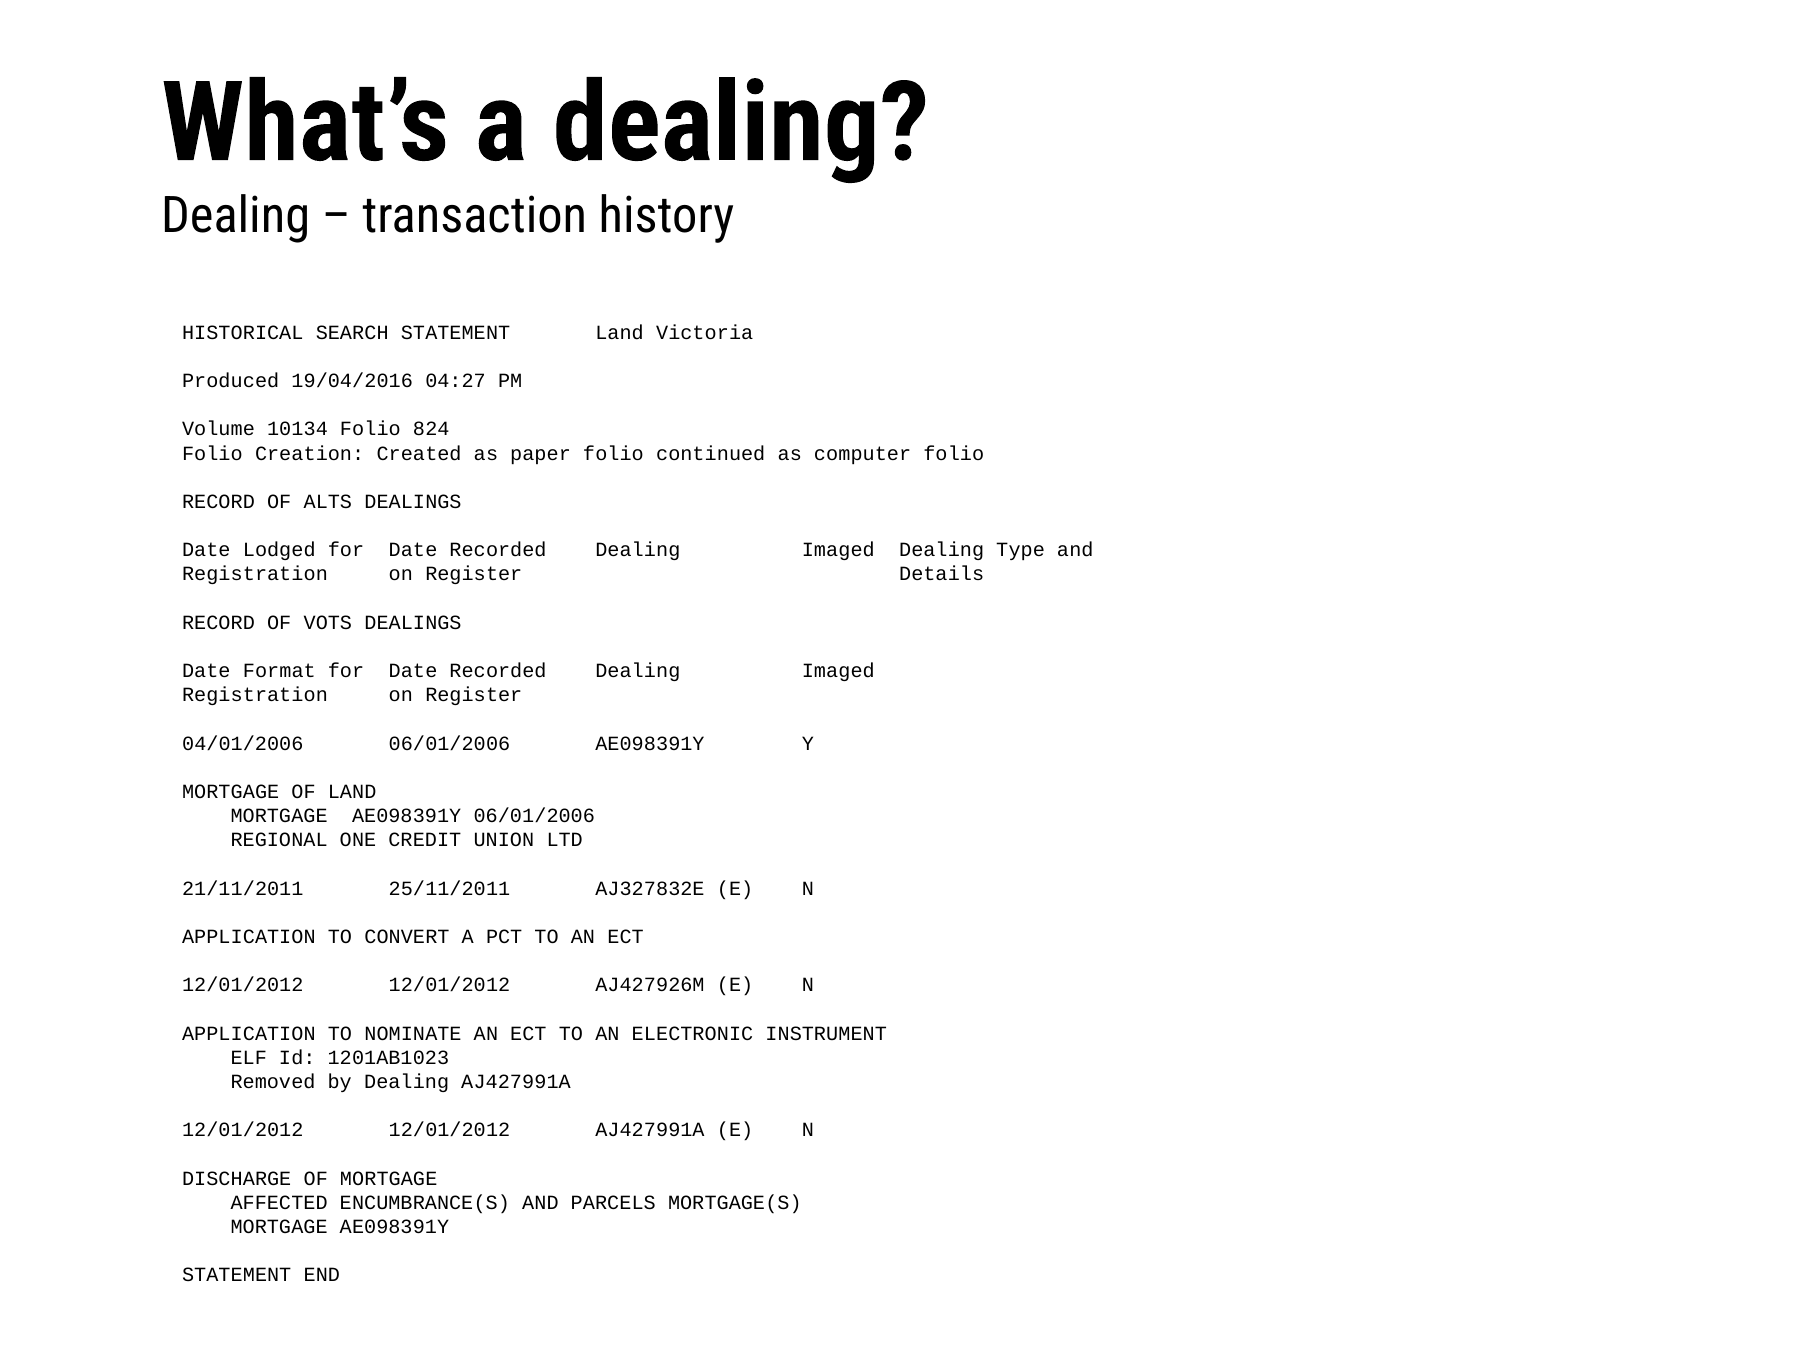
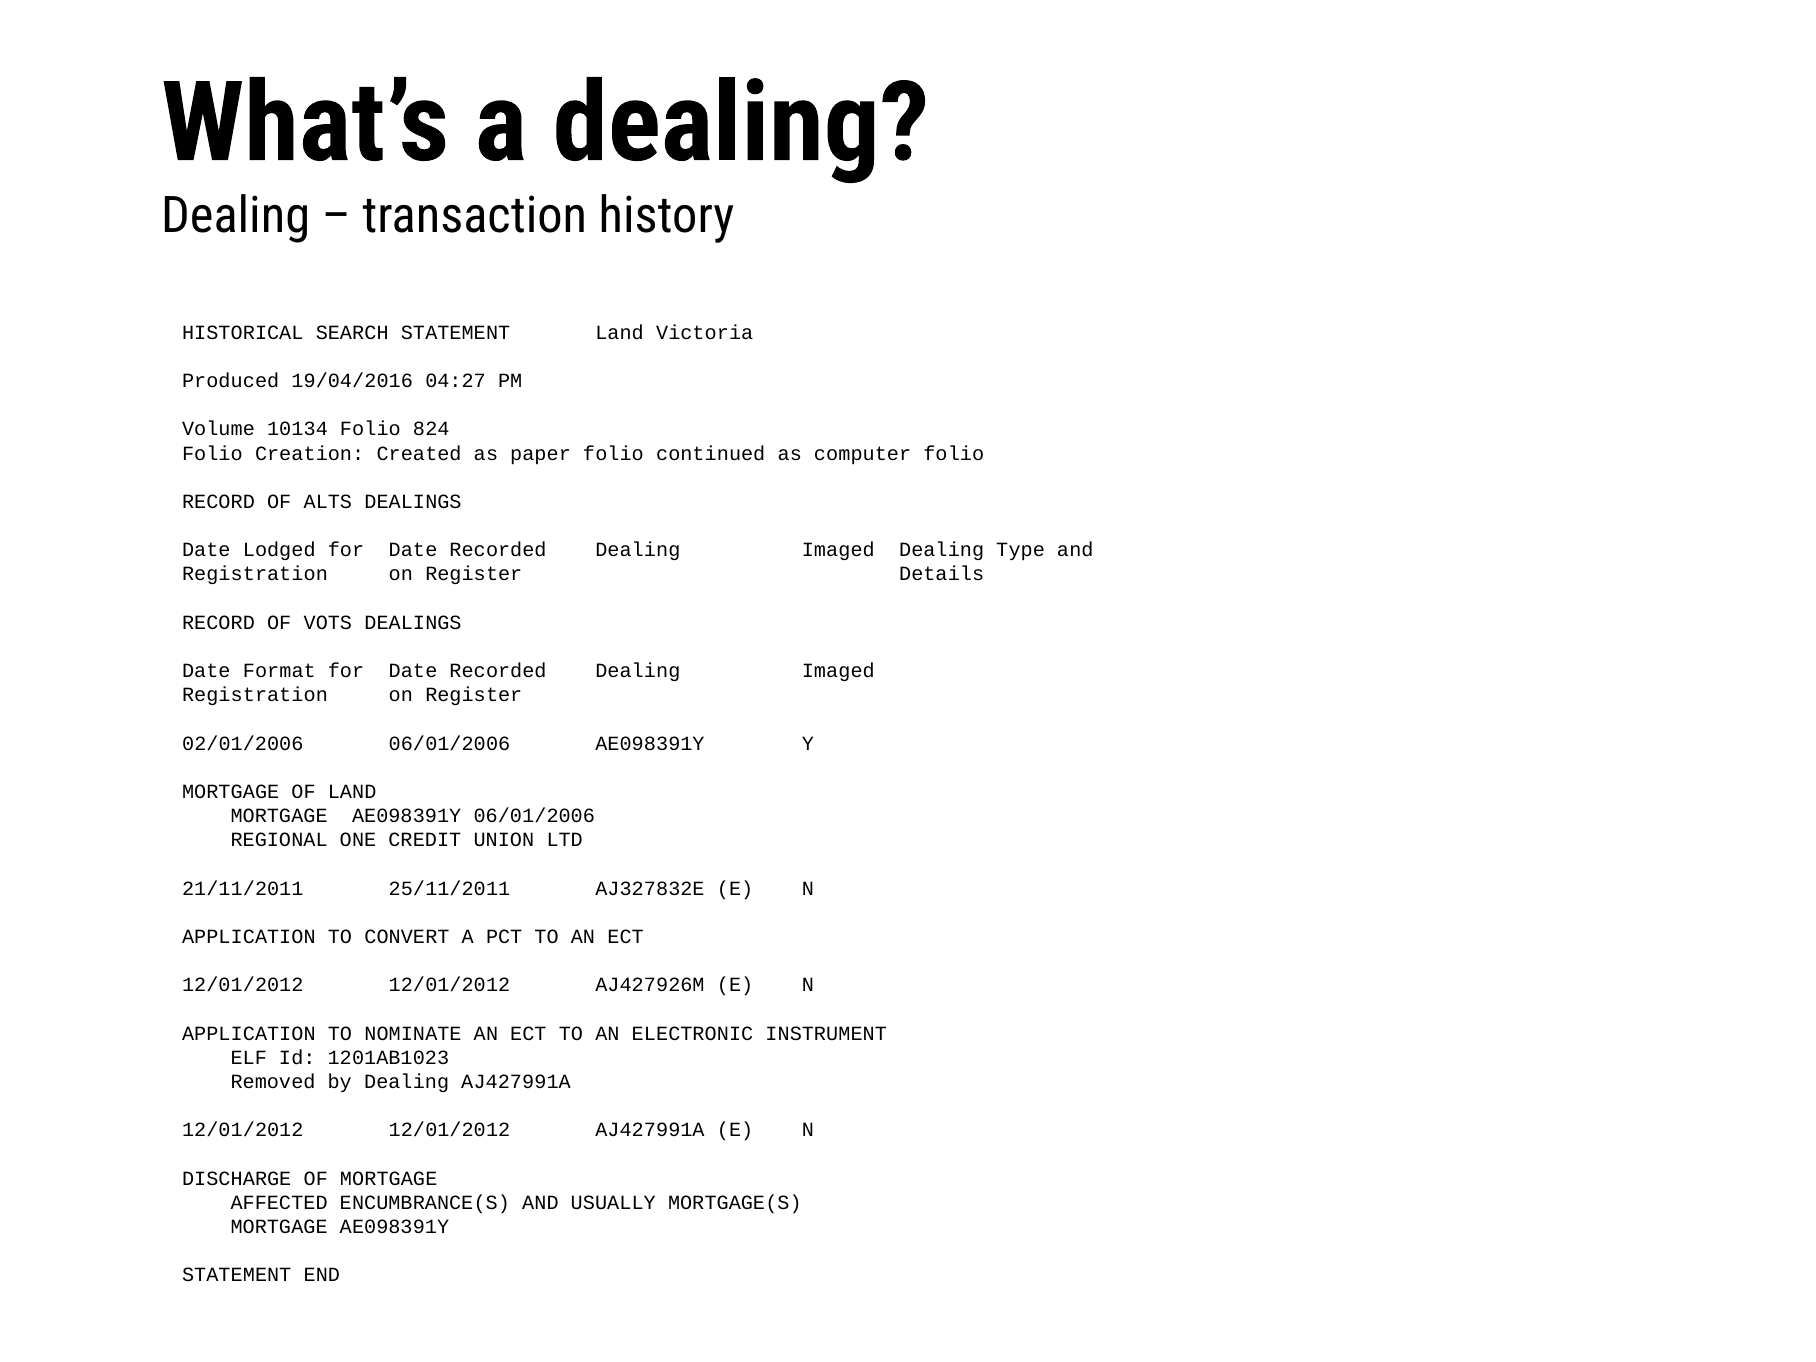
04/01/2006: 04/01/2006 -> 02/01/2006
PARCELS: PARCELS -> USUALLY
